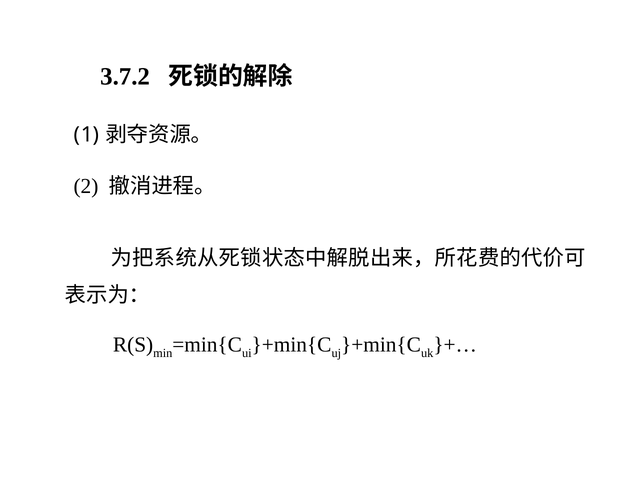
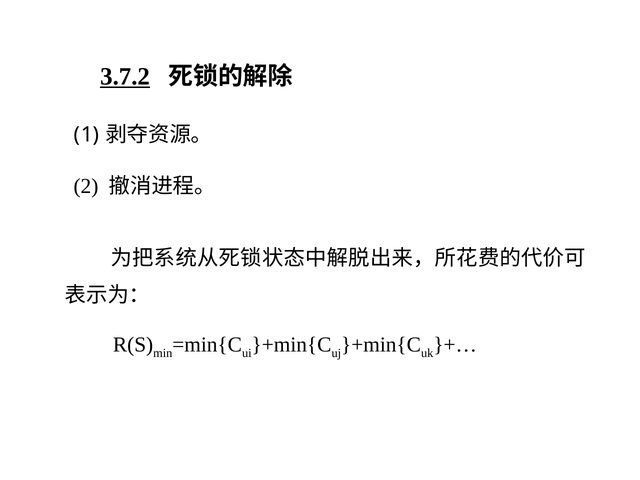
3.7.2 underline: none -> present
